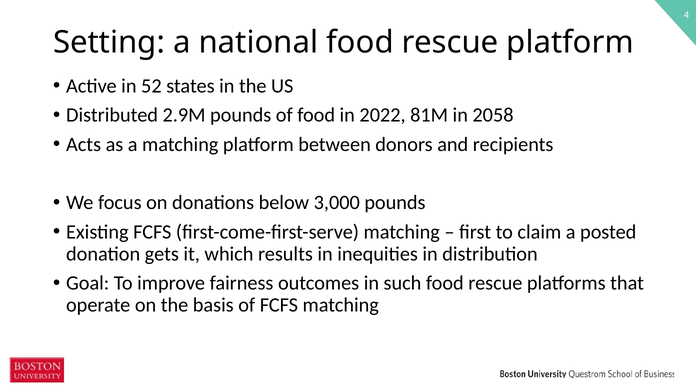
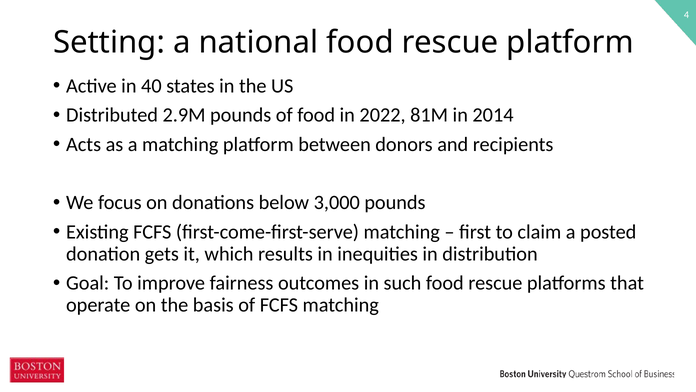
52: 52 -> 40
2058: 2058 -> 2014
